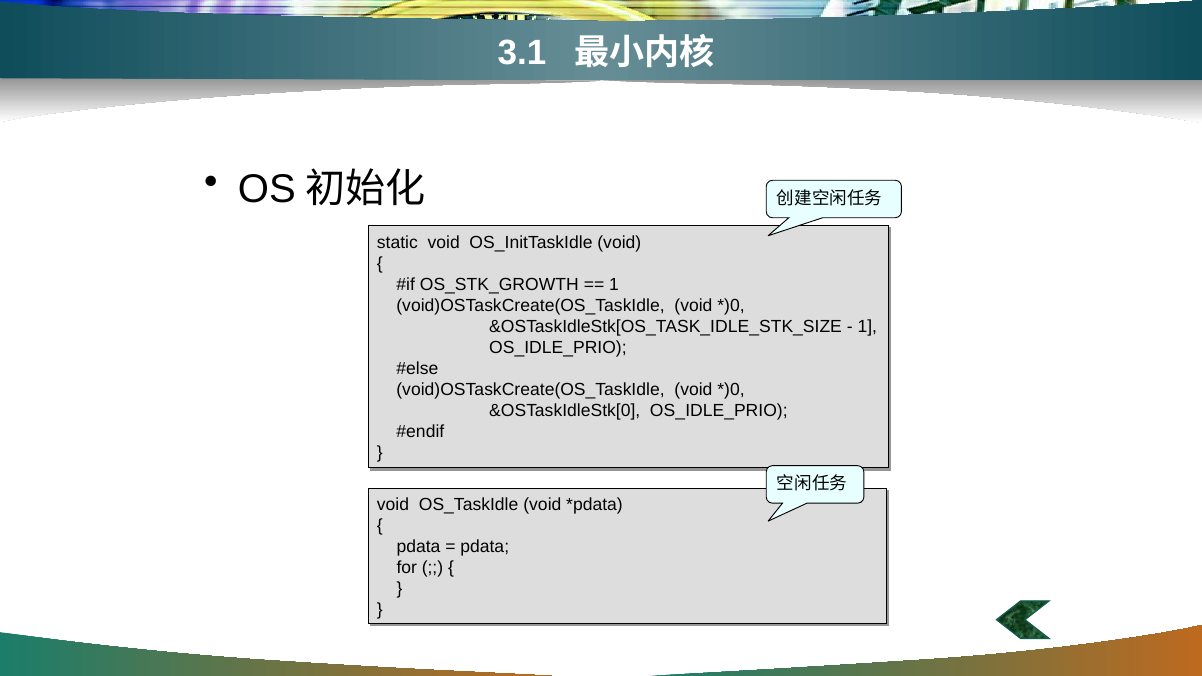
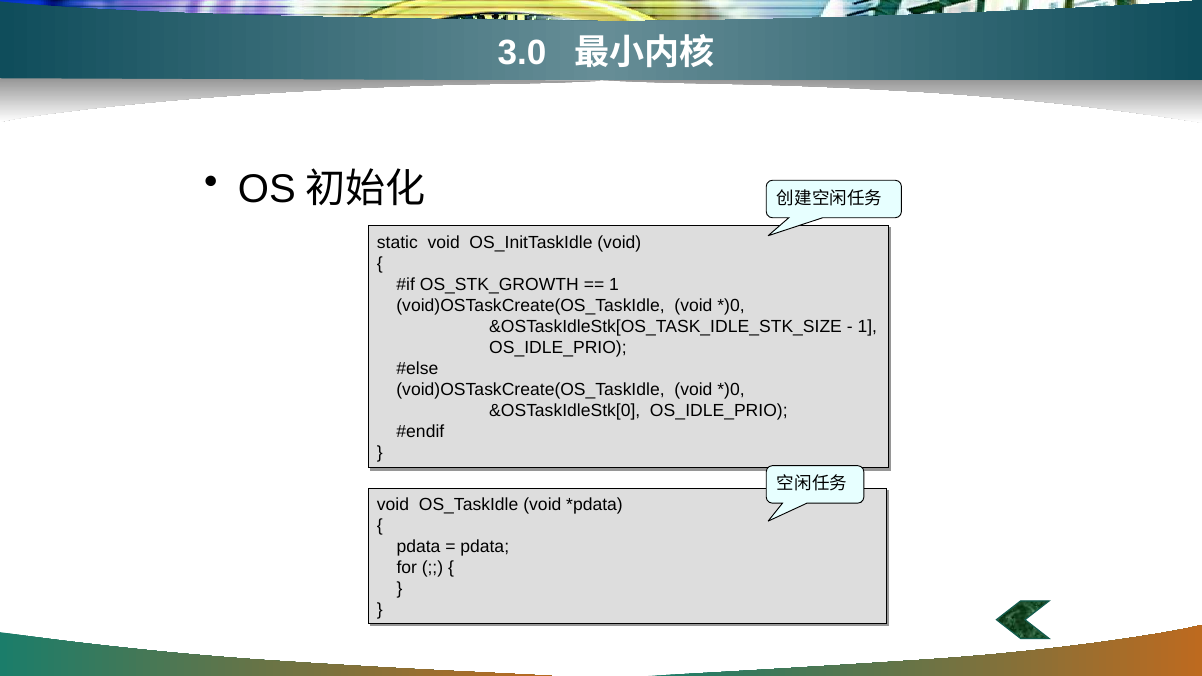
3.1: 3.1 -> 3.0
